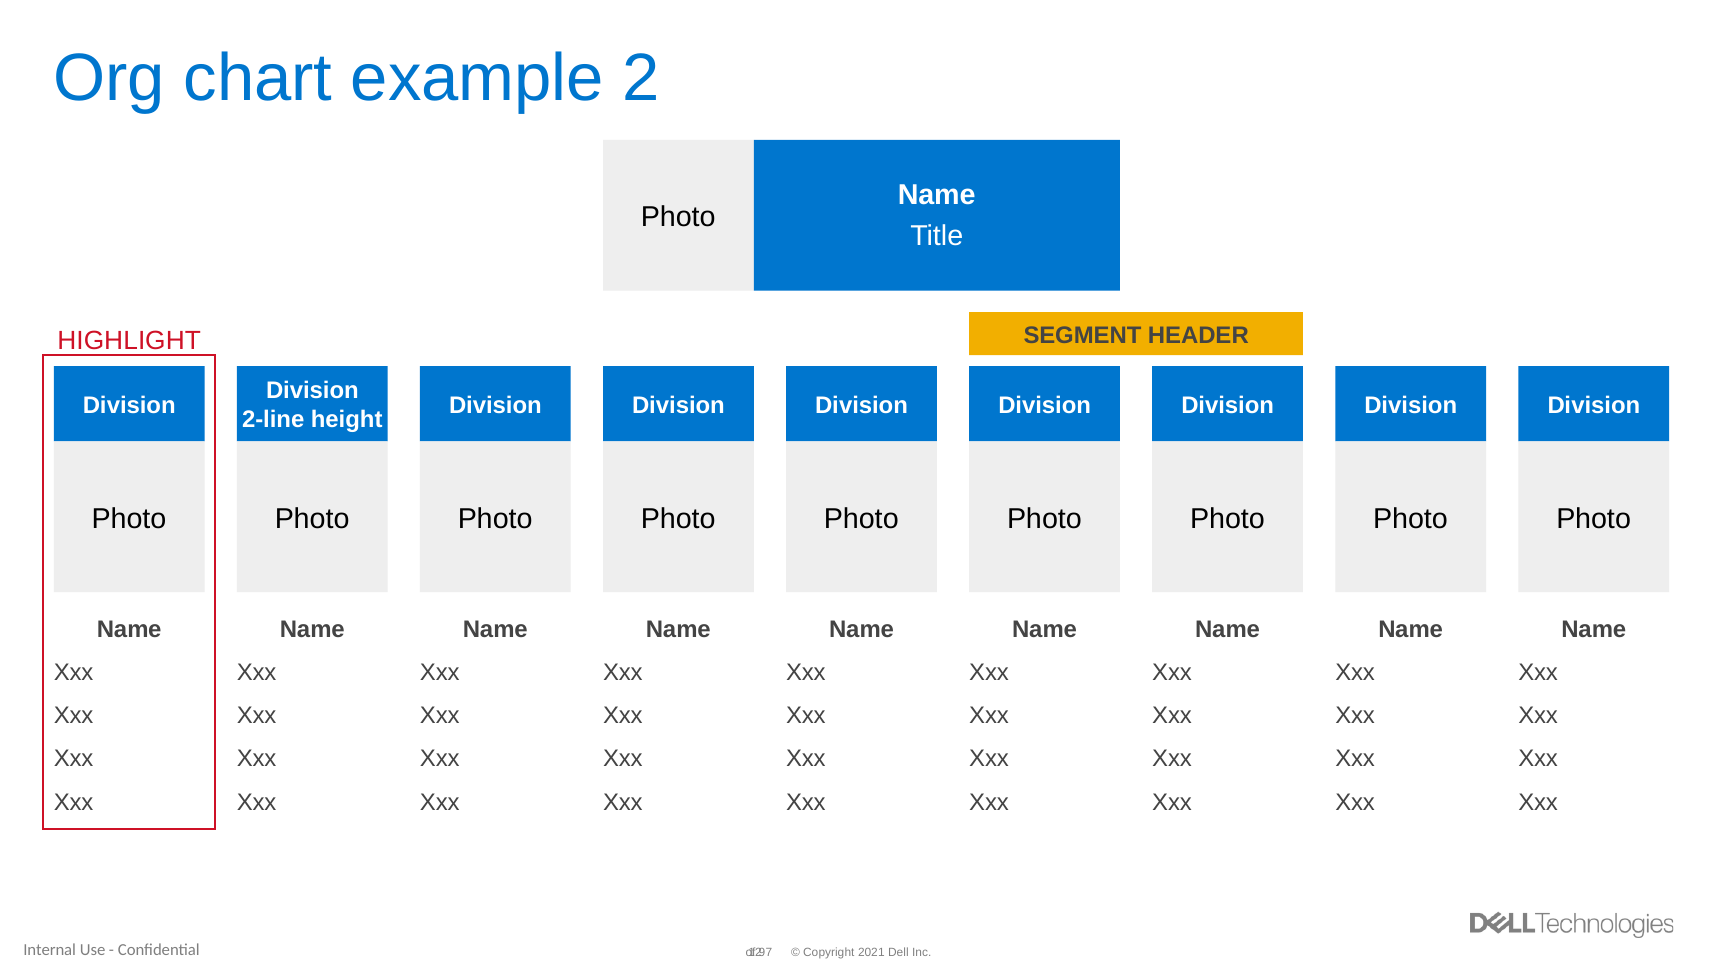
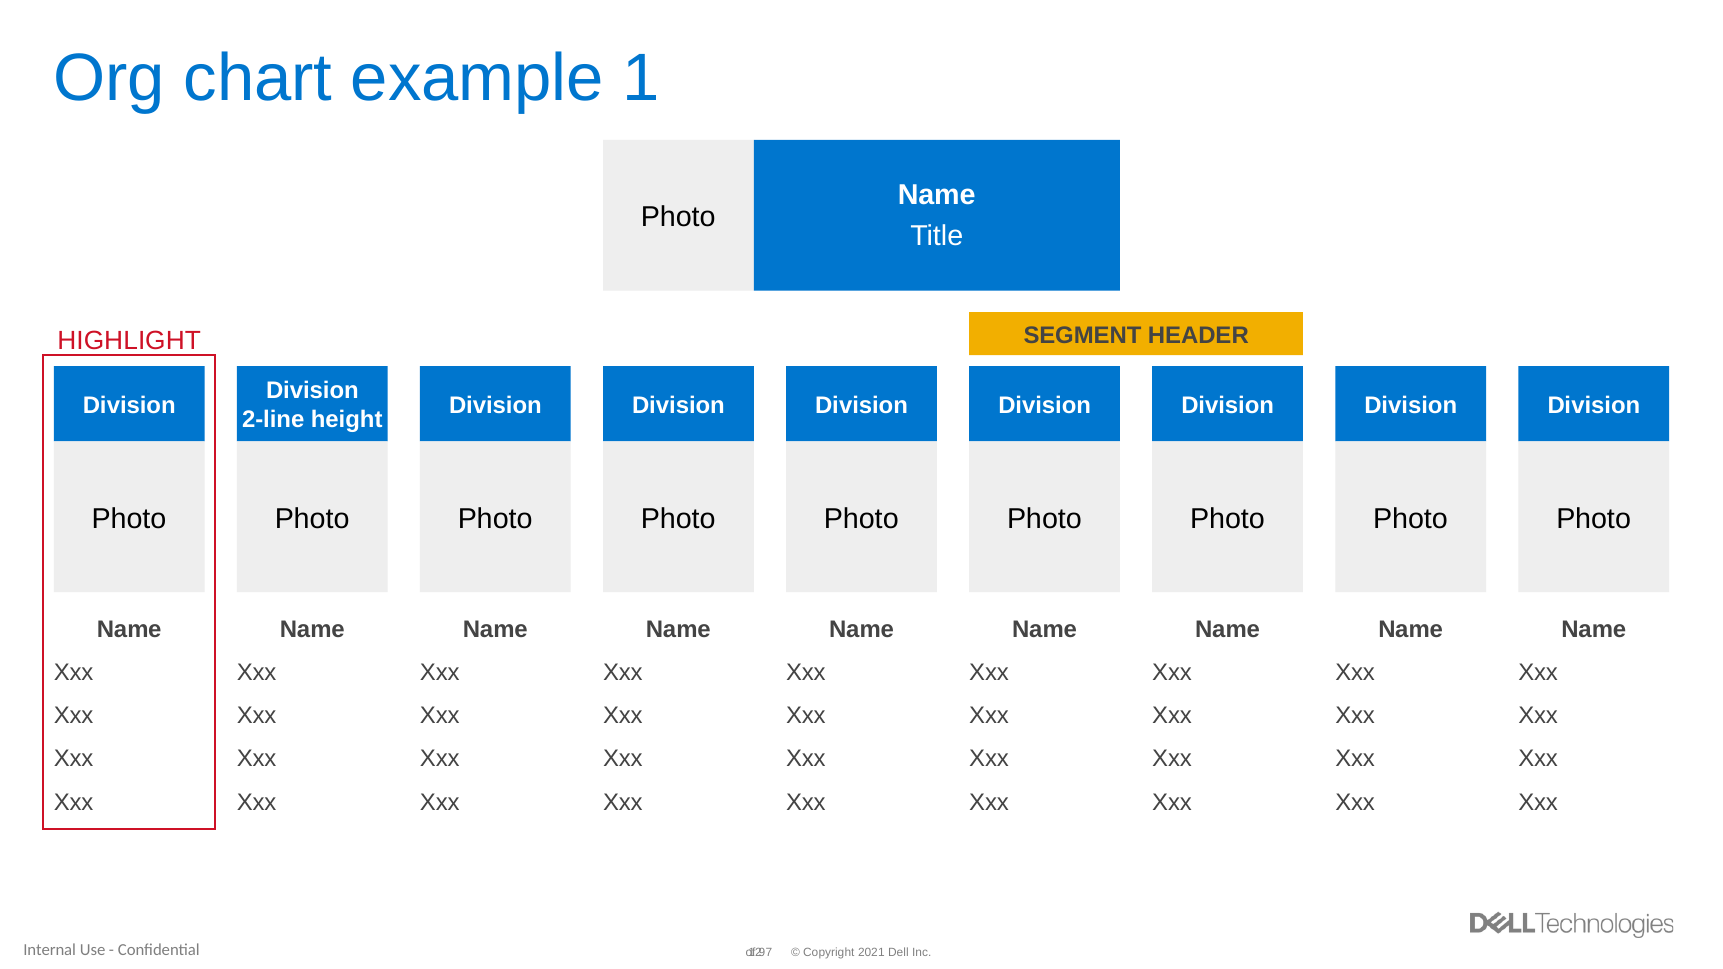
2: 2 -> 1
